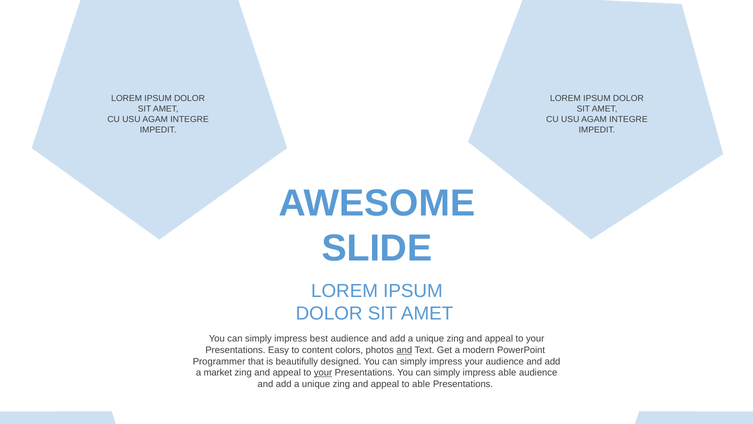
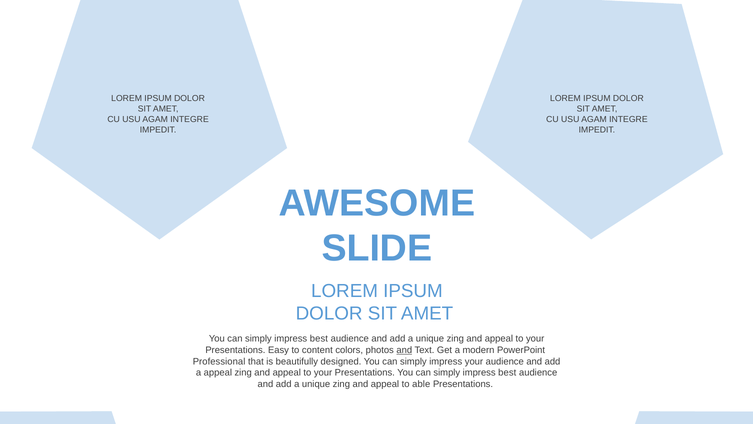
Programmer: Programmer -> Professional
a market: market -> appeal
your at (323, 372) underline: present -> none
able at (507, 372): able -> best
